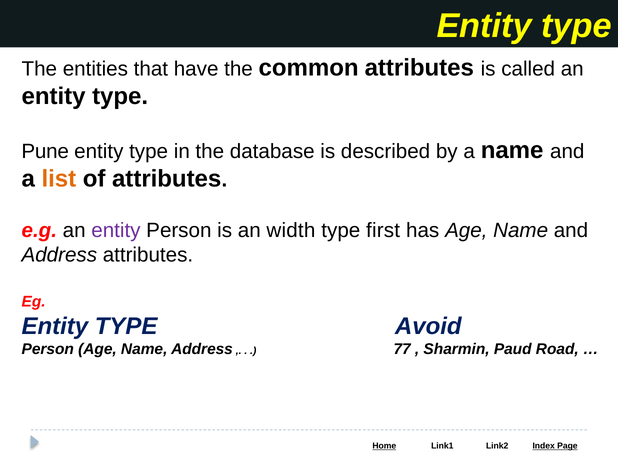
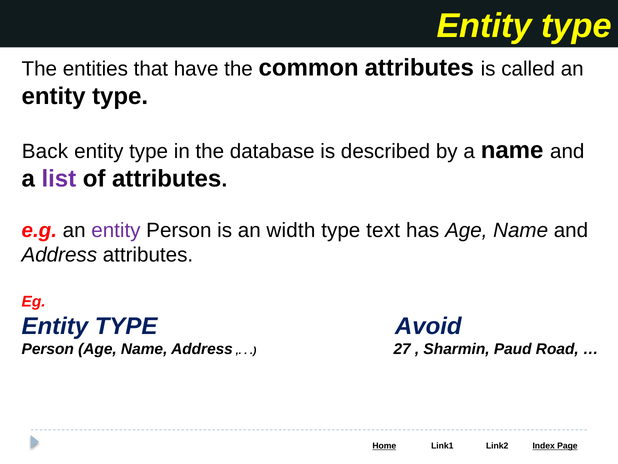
Pune: Pune -> Back
list colour: orange -> purple
first: first -> text
77: 77 -> 27
